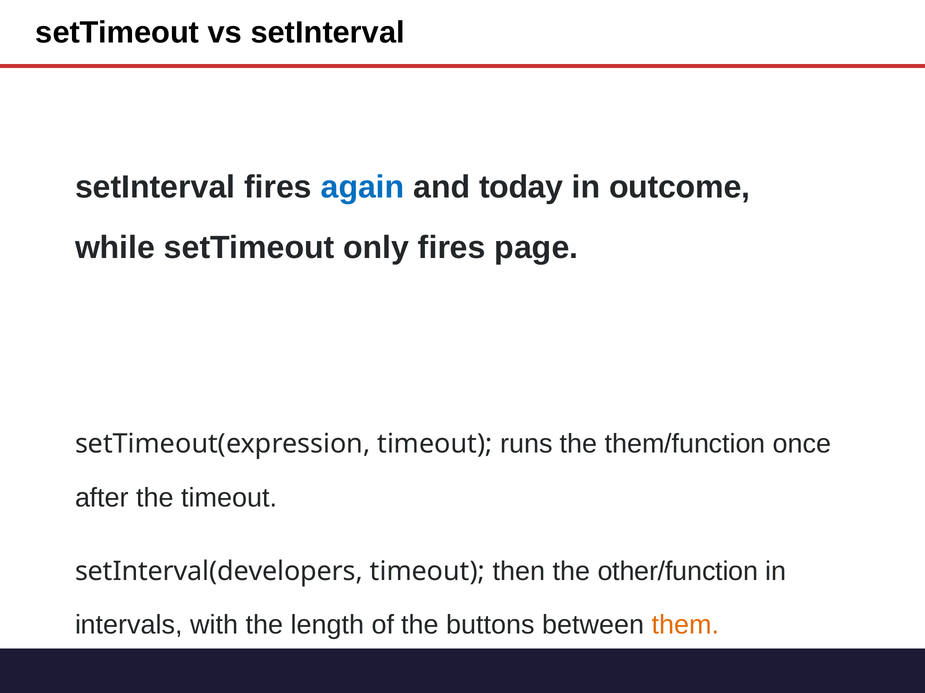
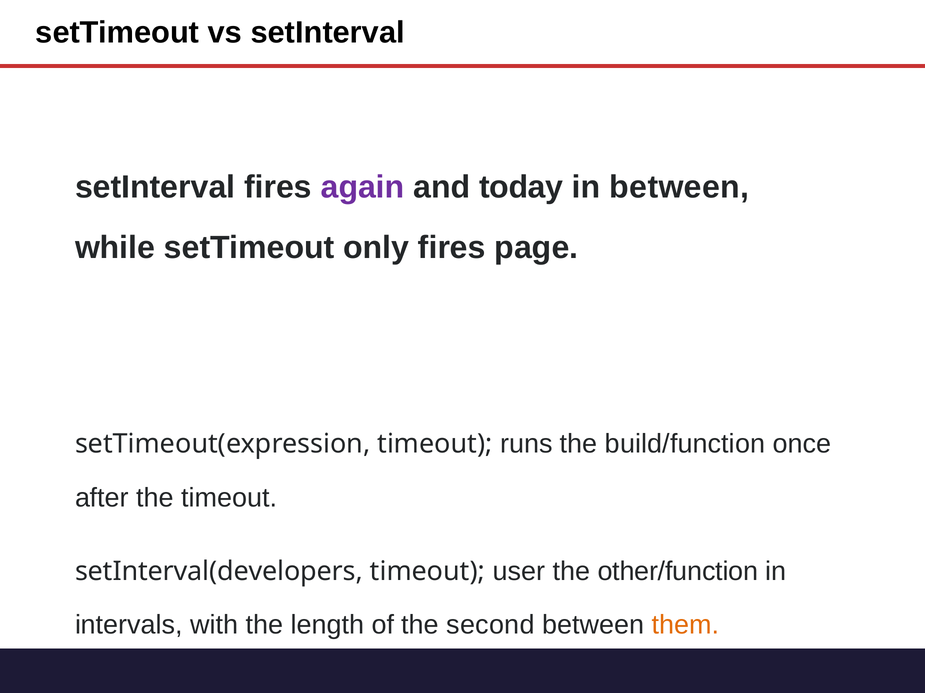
again colour: blue -> purple
in outcome: outcome -> between
them/function: them/function -> build/function
then: then -> user
buttons: buttons -> second
